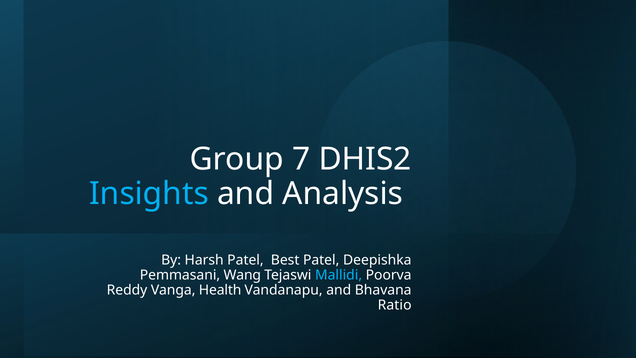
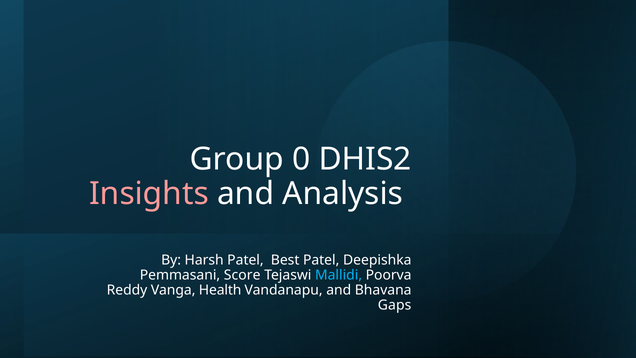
7: 7 -> 0
Insights colour: light blue -> pink
Wang: Wang -> Score
Ratio: Ratio -> Gaps
